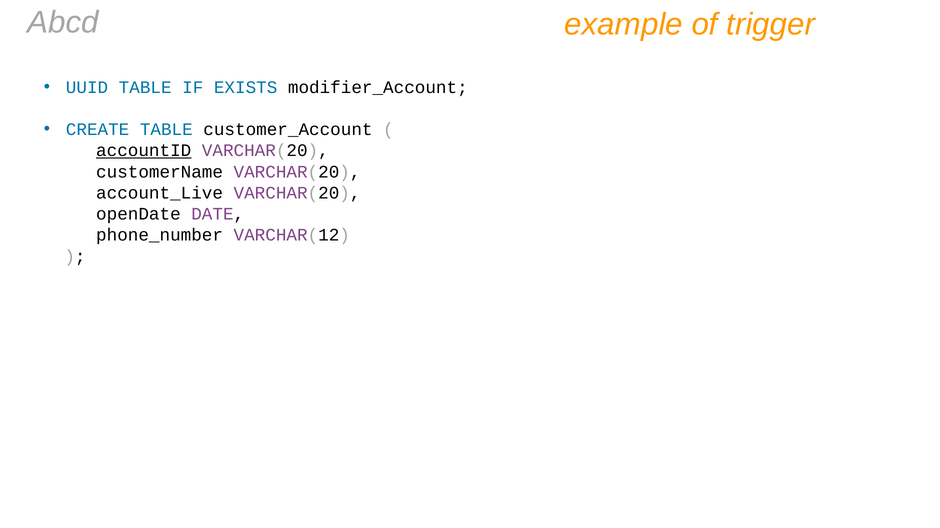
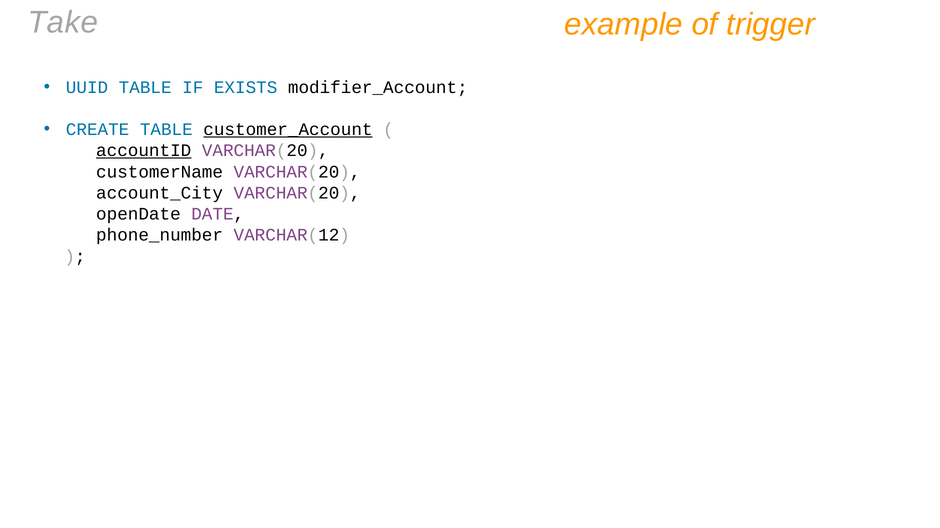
Abcd: Abcd -> Take
customer_Account underline: none -> present
account_Live: account_Live -> account_City
